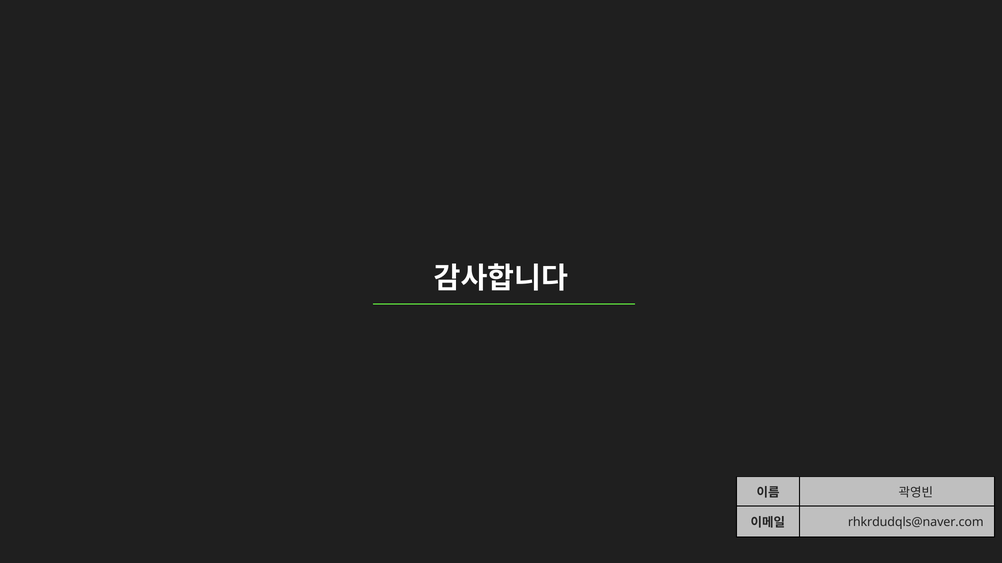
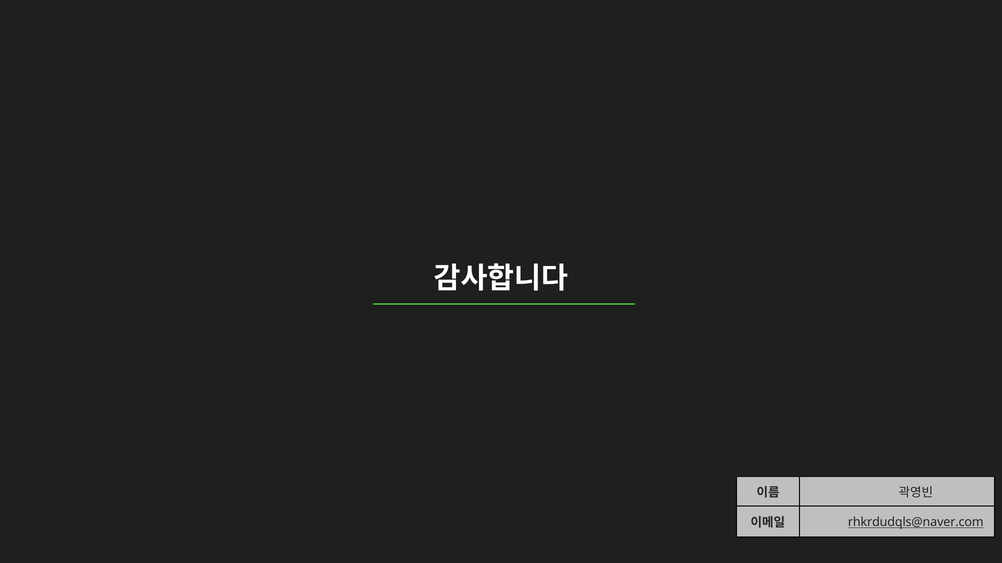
rhkrdudqls@naver.com underline: none -> present
